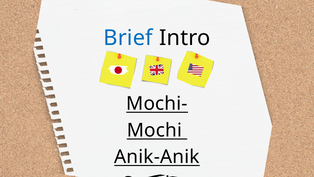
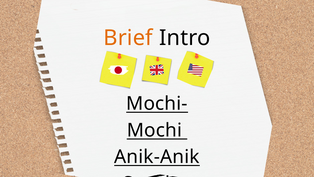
Brief colour: blue -> orange
